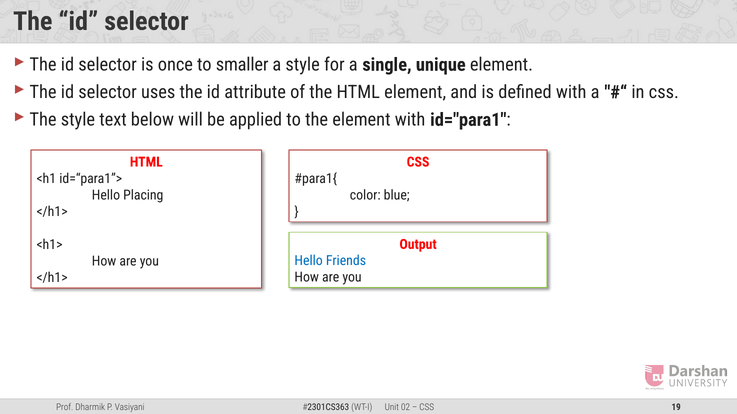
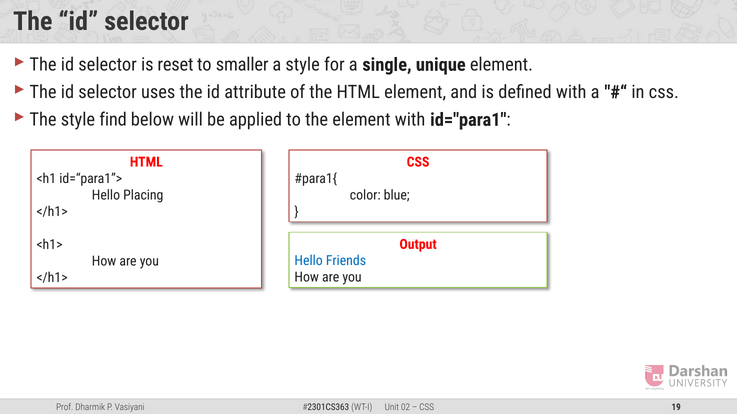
once: once -> reset
text: text -> find
